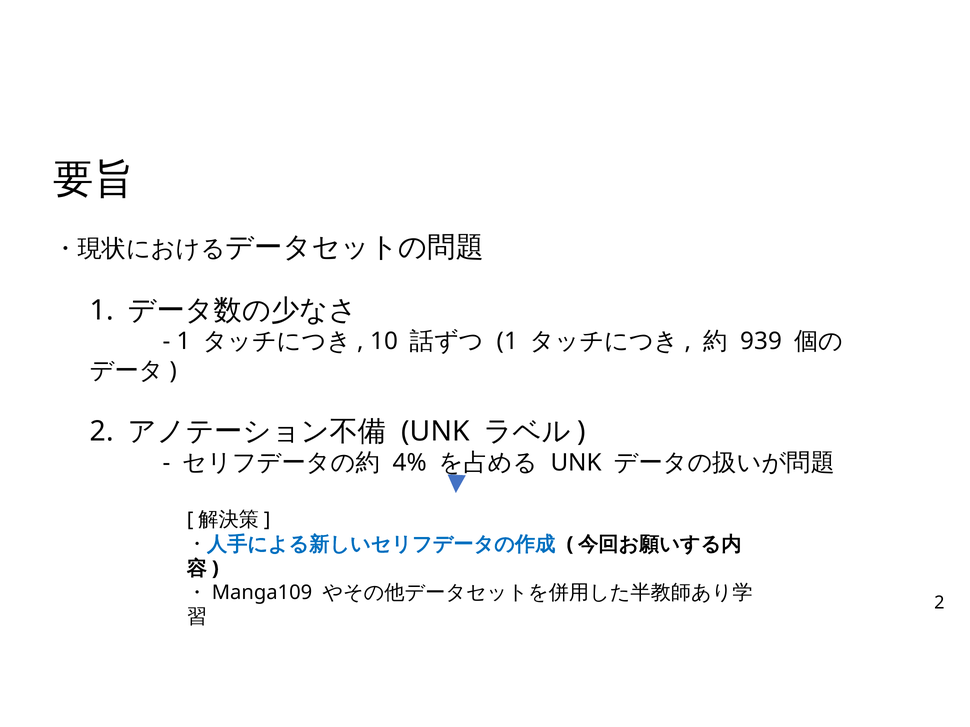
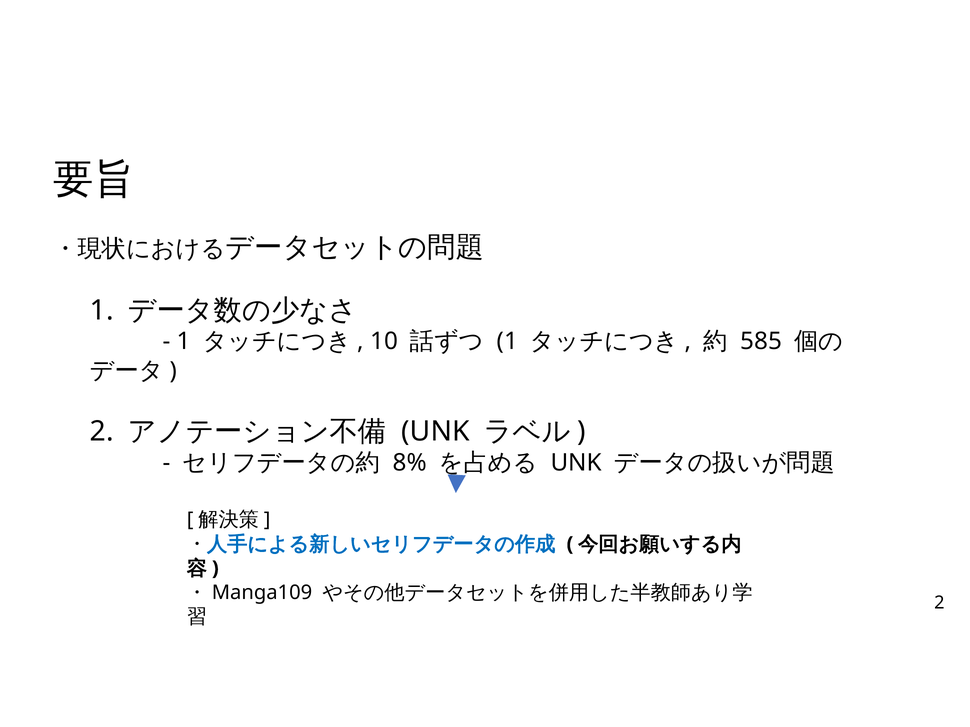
939: 939 -> 585
4%: 4% -> 8%
